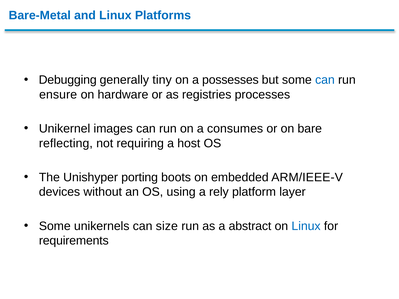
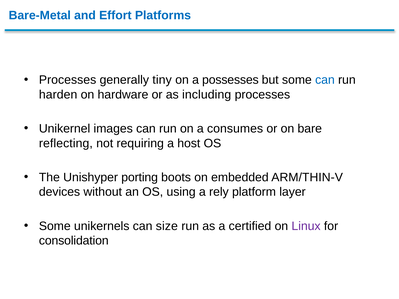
and Linux: Linux -> Effort
Debugging at (68, 80): Debugging -> Processes
ensure: ensure -> harden
registries: registries -> including
ARM/IEEE-V: ARM/IEEE-V -> ARM/THIN-V
abstract: abstract -> certified
Linux at (306, 226) colour: blue -> purple
requirements: requirements -> consolidation
